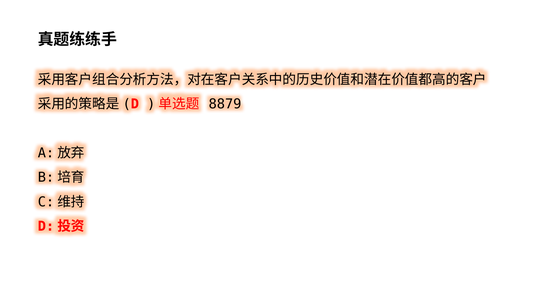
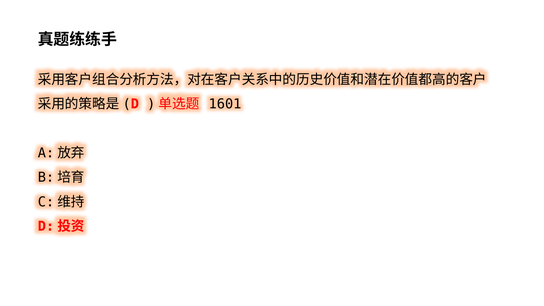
8879: 8879 -> 1601
